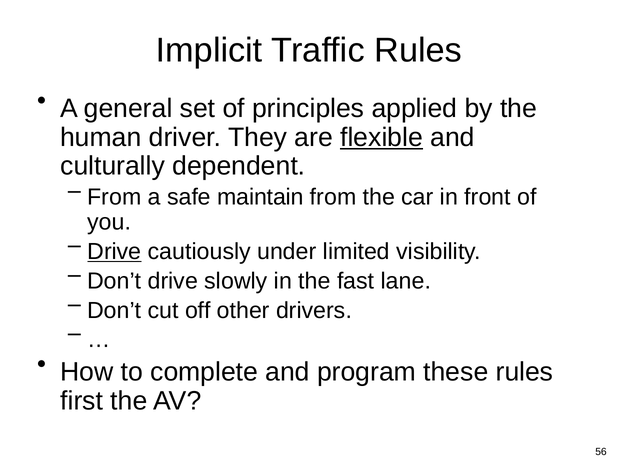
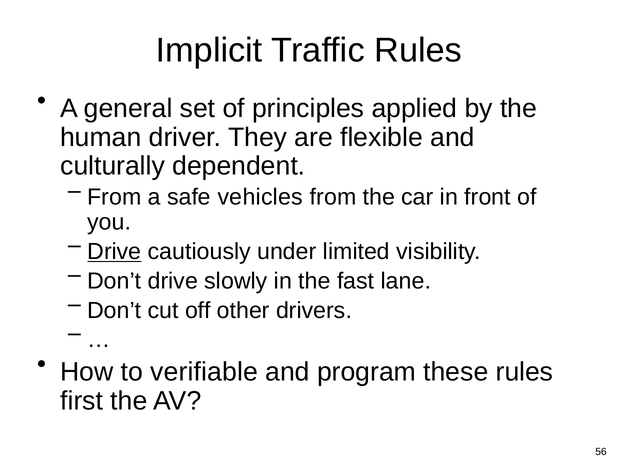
flexible underline: present -> none
maintain: maintain -> vehicles
complete: complete -> verifiable
